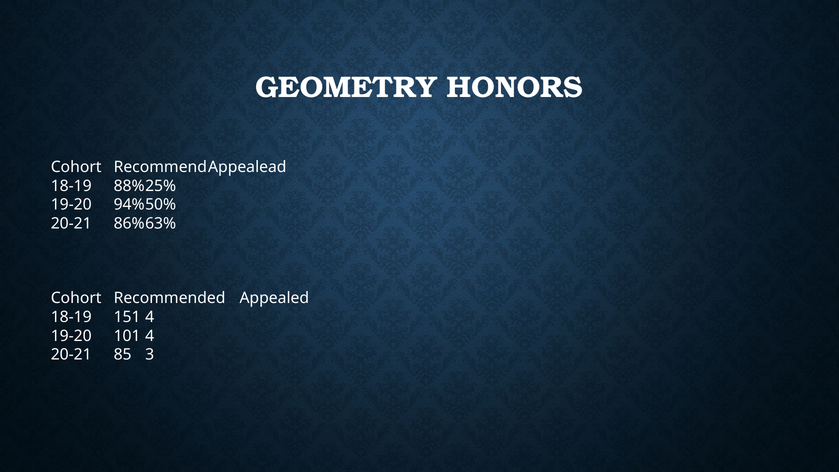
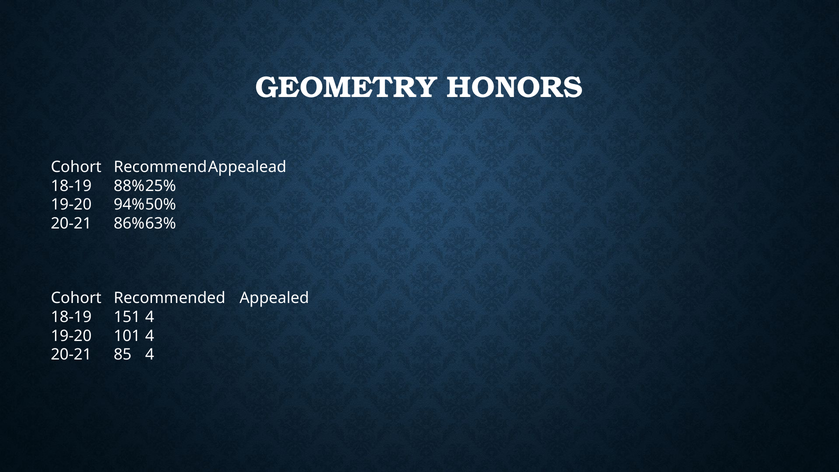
85 3: 3 -> 4
